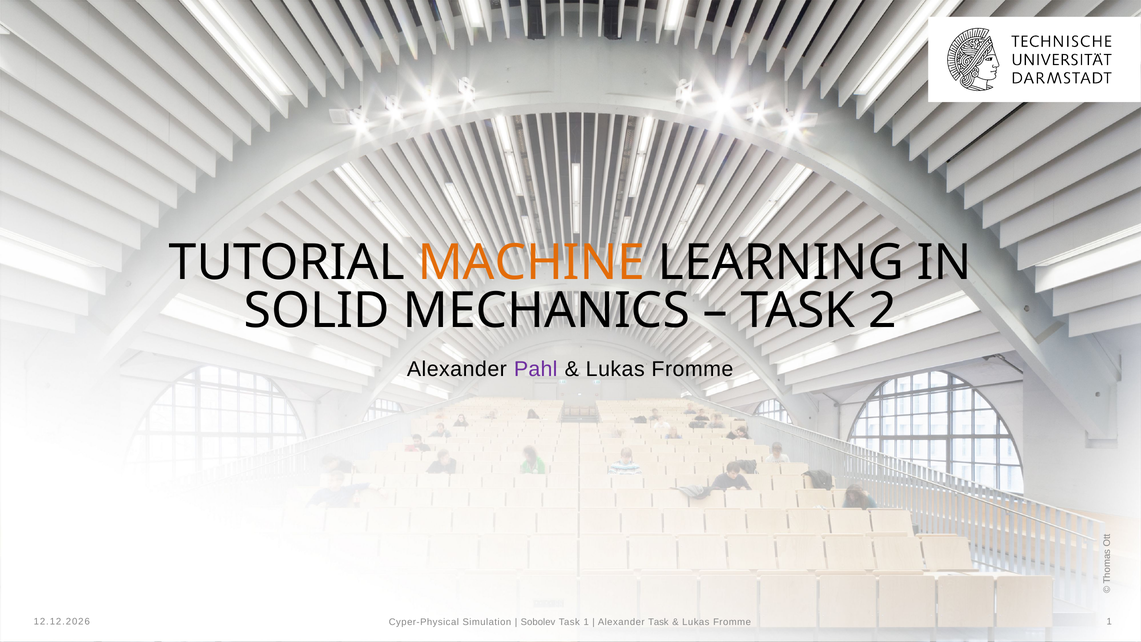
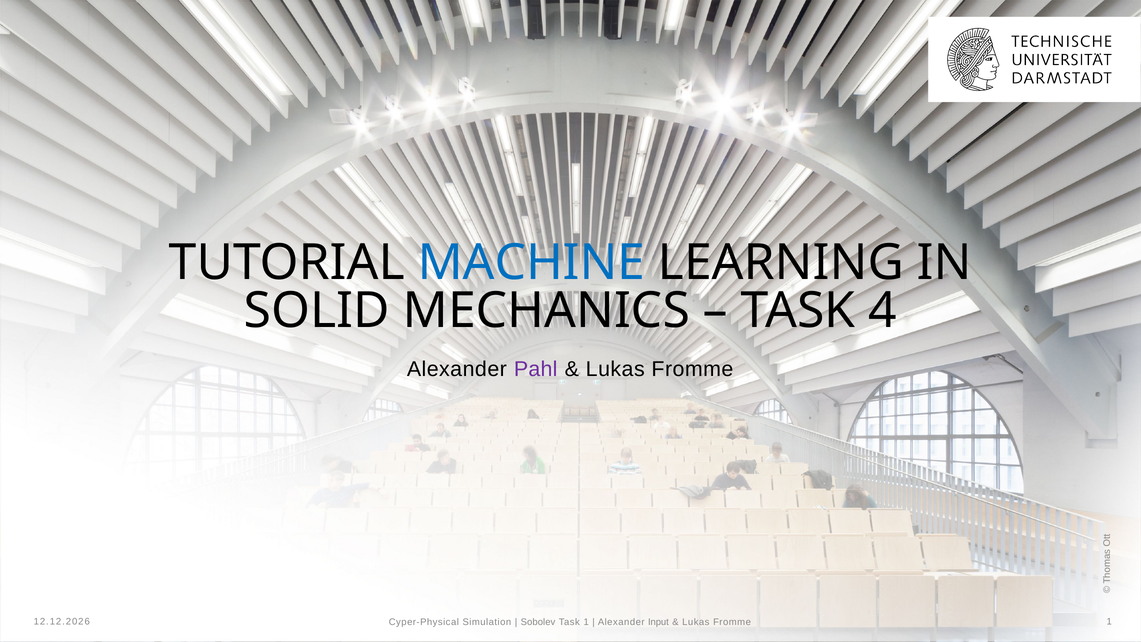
MACHINE colour: orange -> blue
2: 2 -> 4
Alexander Task: Task -> Input
